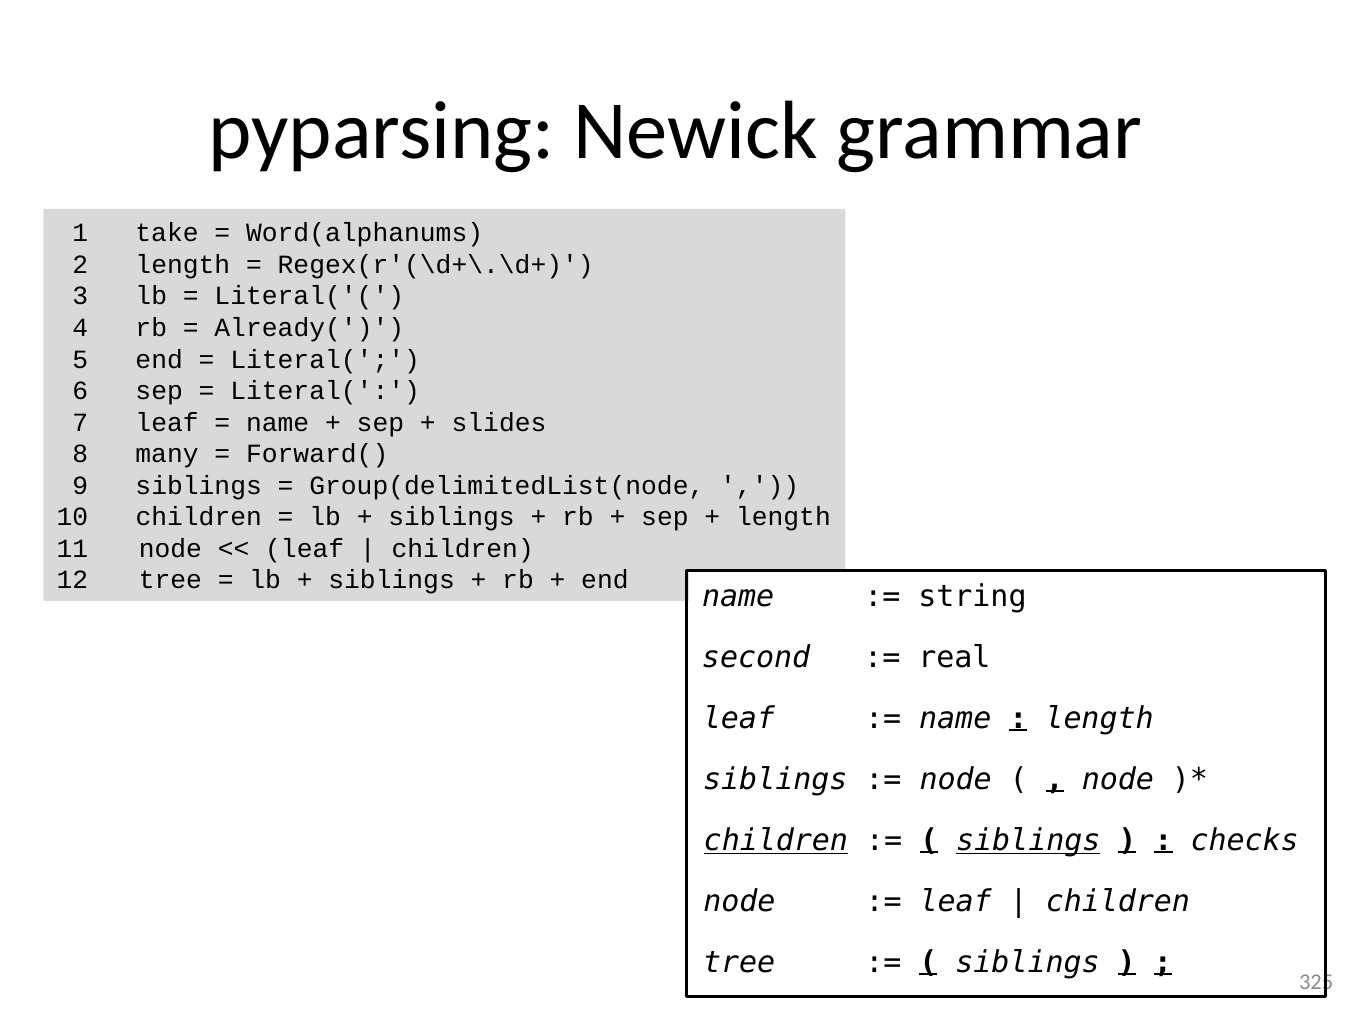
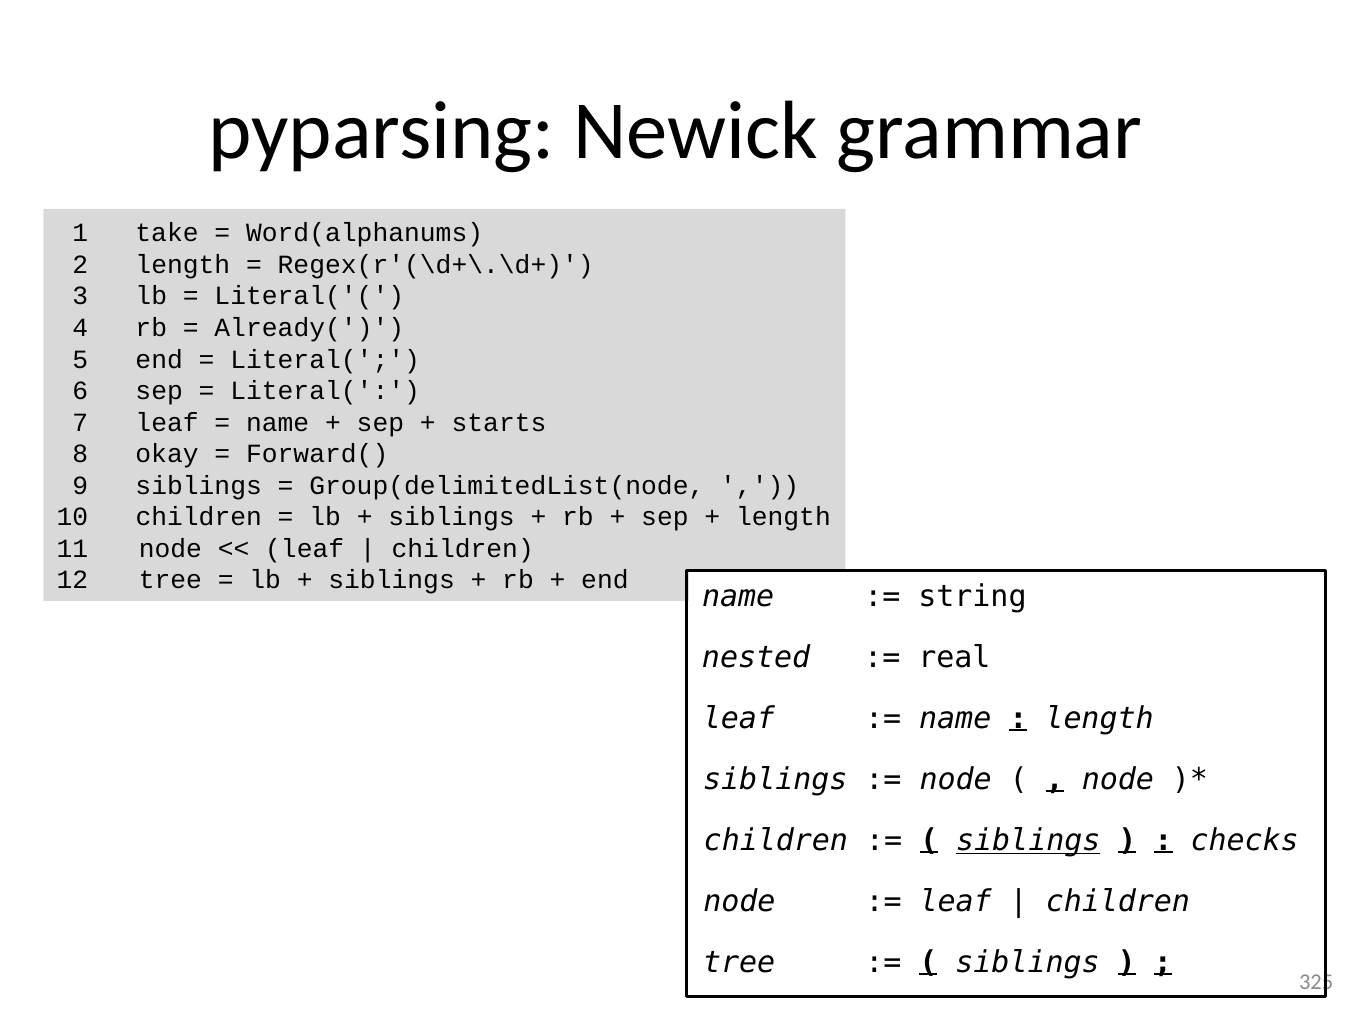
slides: slides -> starts
many: many -> okay
second: second -> nested
children at (776, 841) underline: present -> none
